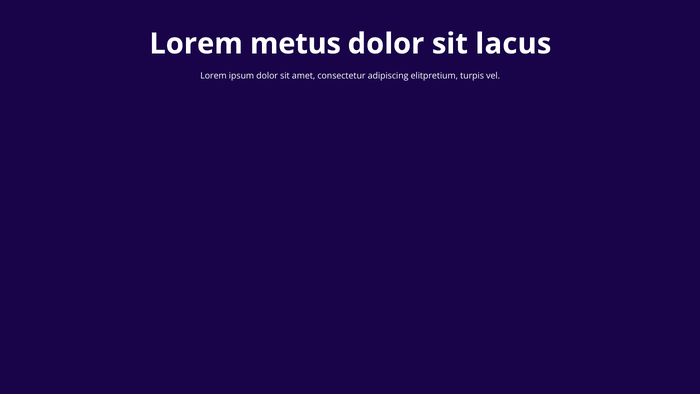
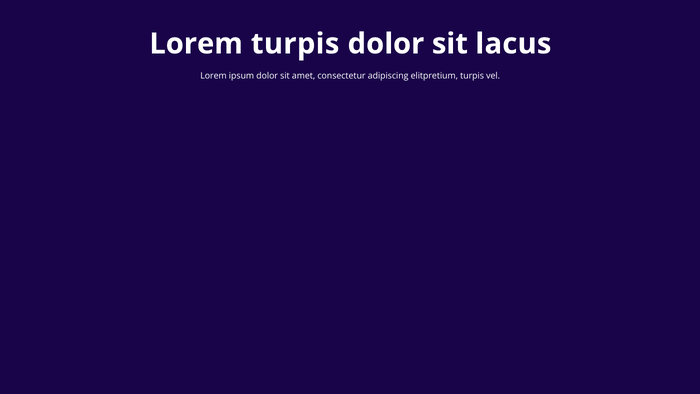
Lorem metus: metus -> turpis
